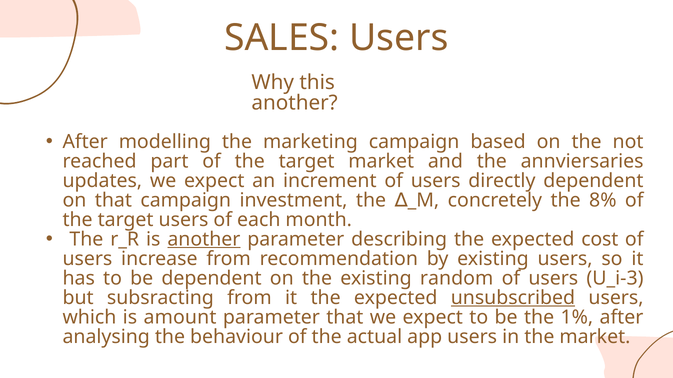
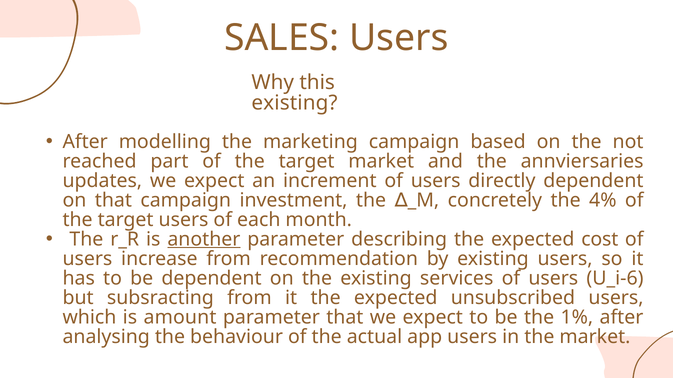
another at (295, 103): another -> existing
8%: 8% -> 4%
random: random -> services
U_i-3: U_i-3 -> U_i-6
unsubscribed underline: present -> none
